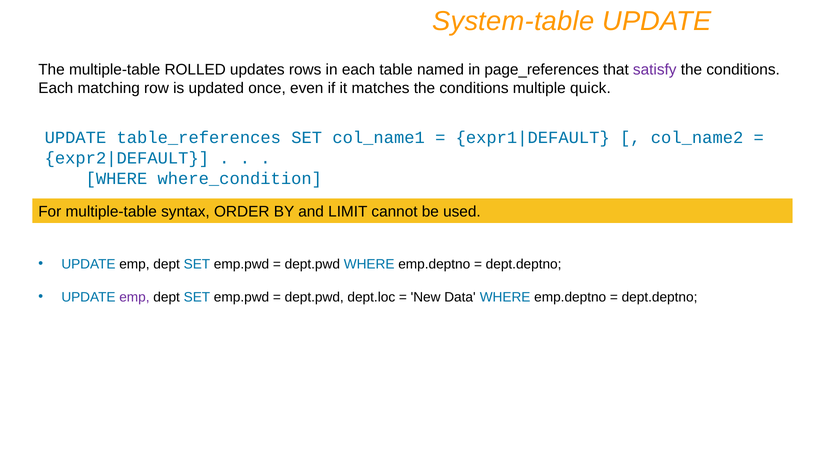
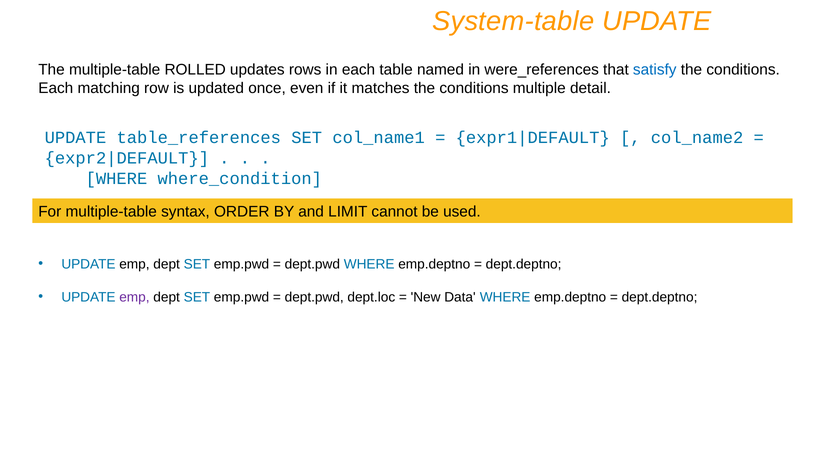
page_references: page_references -> were_references
satisfy colour: purple -> blue
quick: quick -> detail
